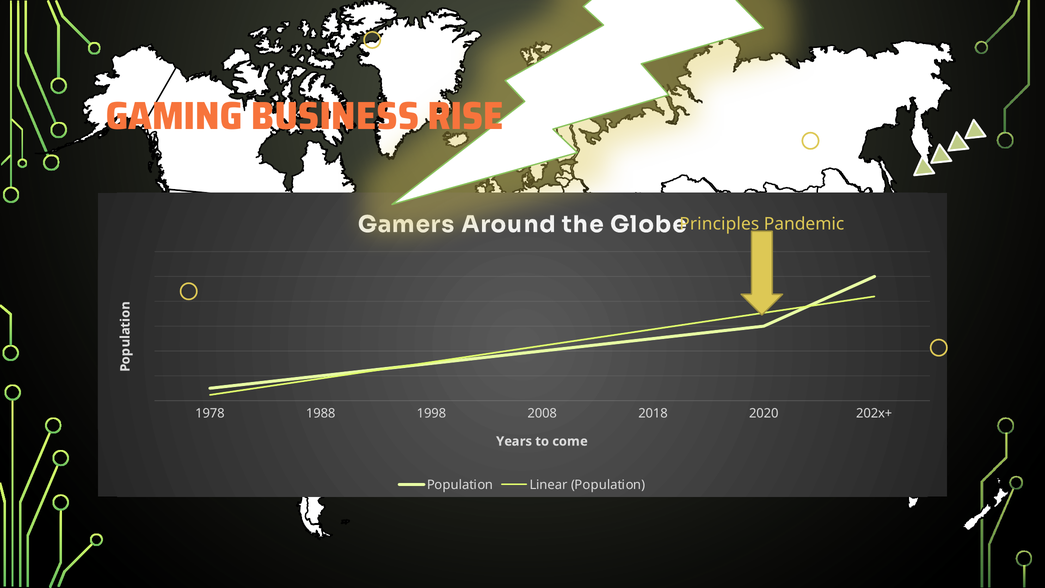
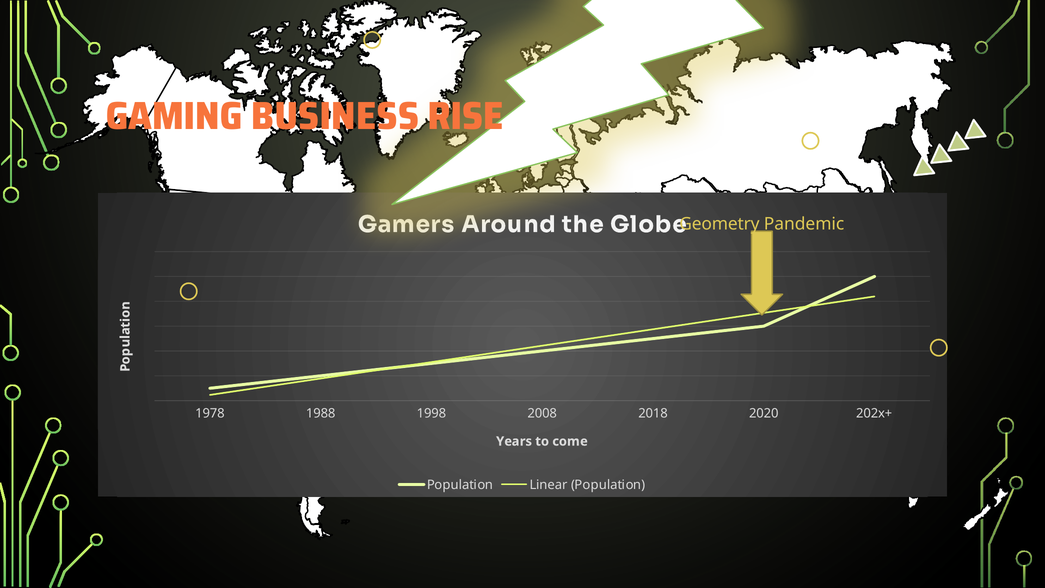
Principles: Principles -> Geometry
